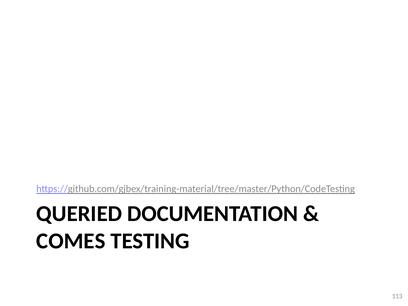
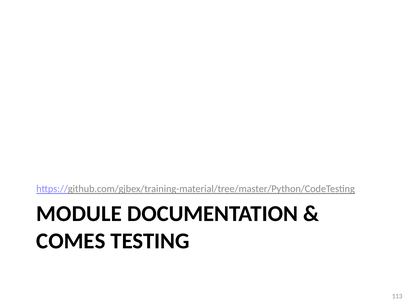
QUERIED: QUERIED -> MODULE
